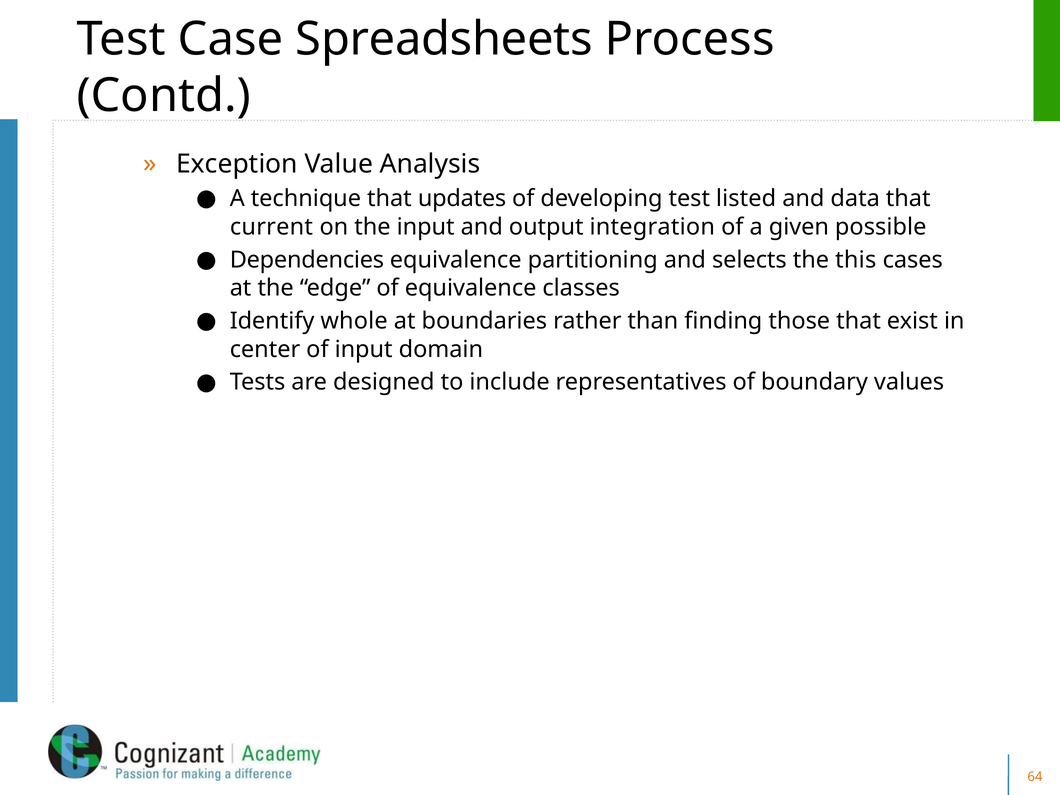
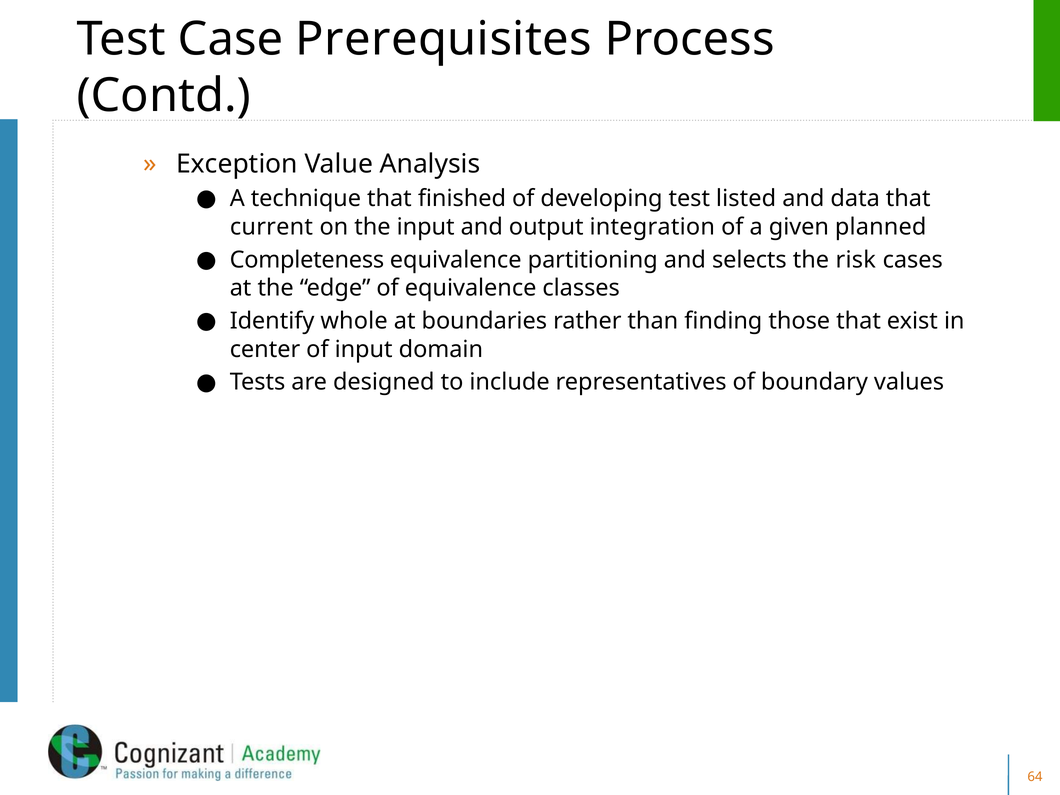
Spreadsheets: Spreadsheets -> Prerequisites
updates: updates -> finished
possible: possible -> planned
Dependencies: Dependencies -> Completeness
this: this -> risk
